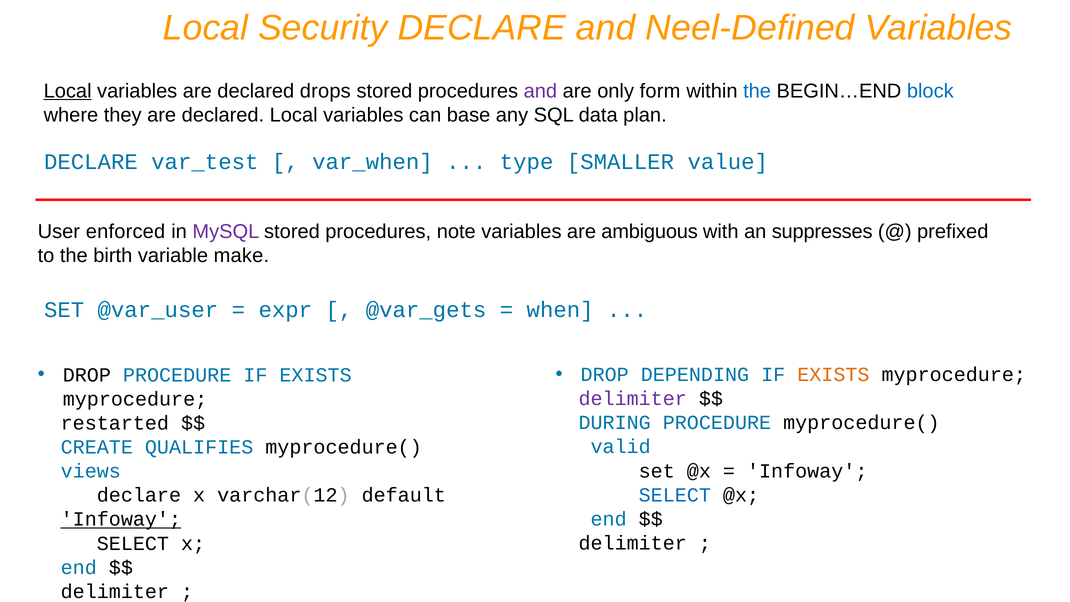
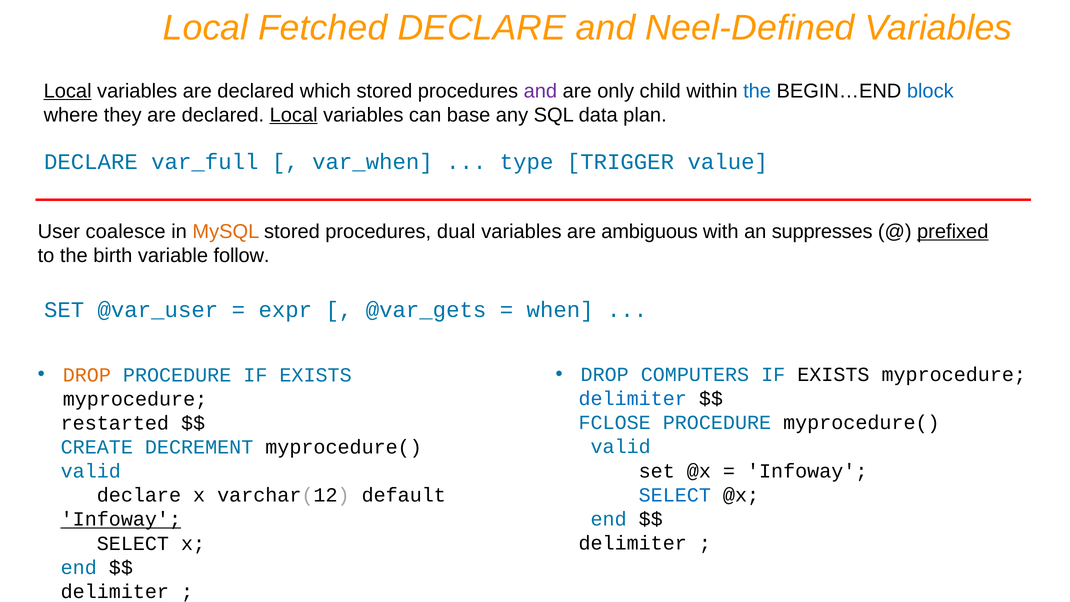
Security: Security -> Fetched
drops: drops -> which
form: form -> child
Local at (294, 115) underline: none -> present
var_test: var_test -> var_full
SMALLER: SMALLER -> TRIGGER
enforced: enforced -> coalesce
MySQL colour: purple -> orange
note: note -> dual
prefixed underline: none -> present
make: make -> follow
DEPENDING: DEPENDING -> COMPUTERS
EXISTS at (833, 374) colour: orange -> black
DROP at (87, 375) colour: black -> orange
delimiter at (633, 399) colour: purple -> blue
DURING: DURING -> FCLOSE
QUALIFIES: QUALIFIES -> DECREMENT
views at (91, 471): views -> valid
